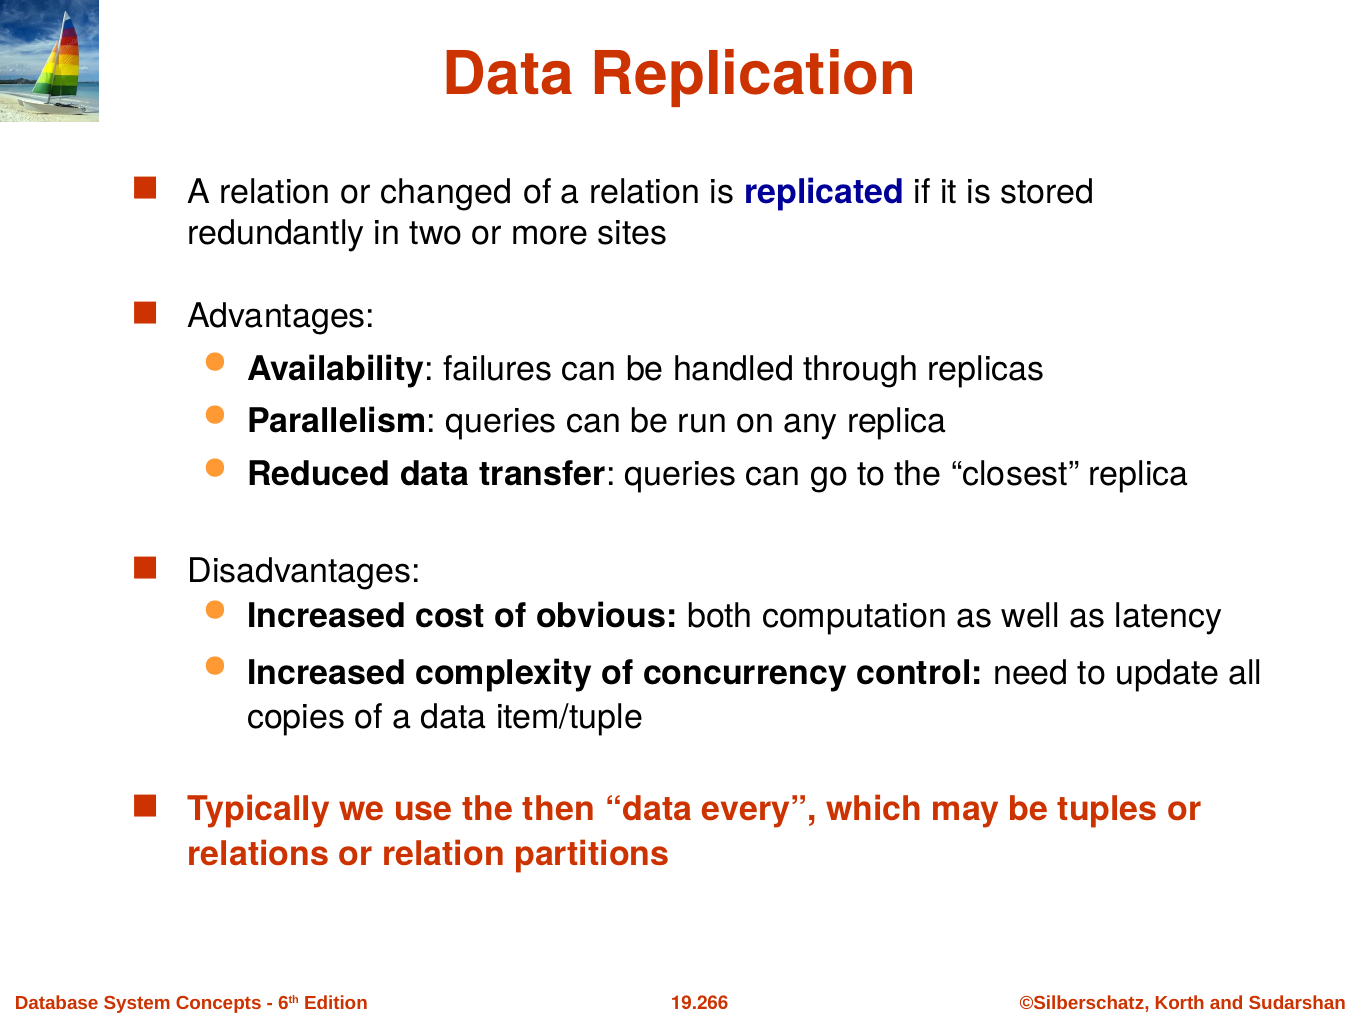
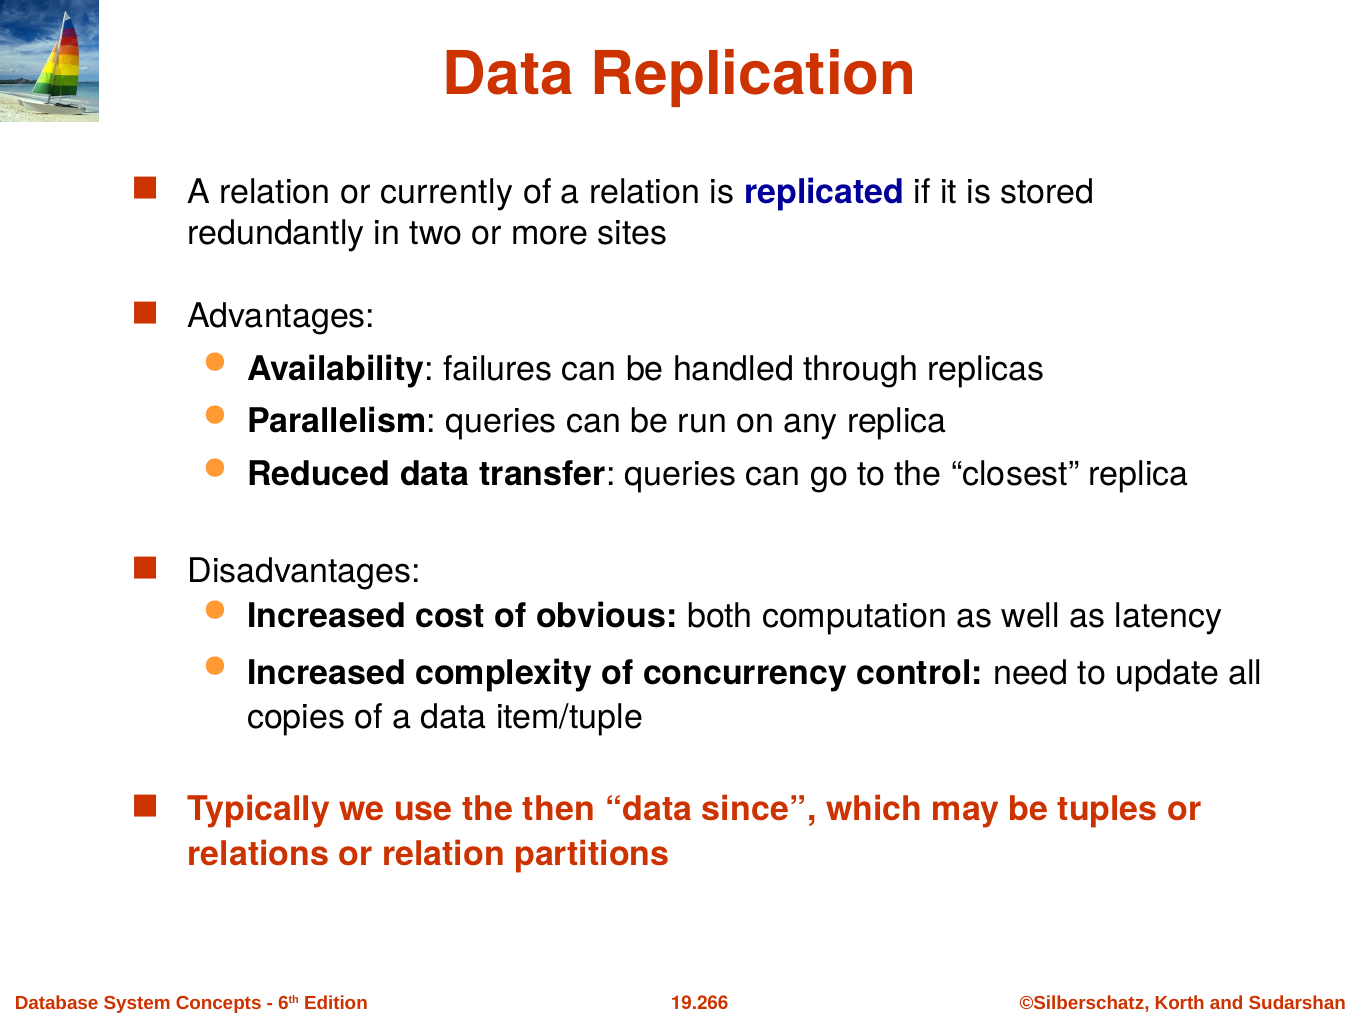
changed: changed -> currently
every: every -> since
